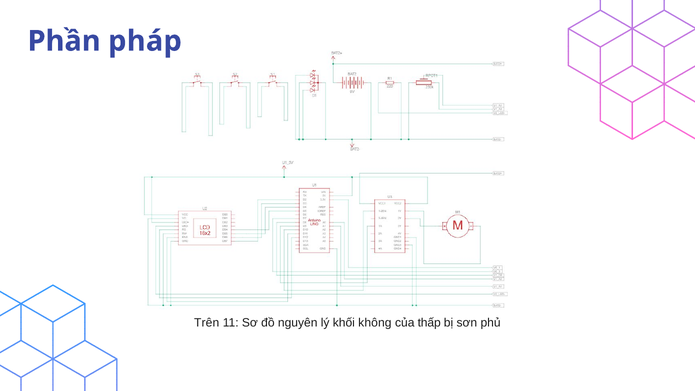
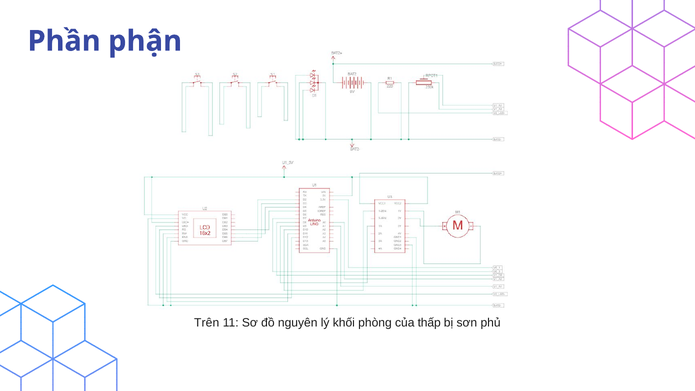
pháp: pháp -> phận
không: không -> phòng
